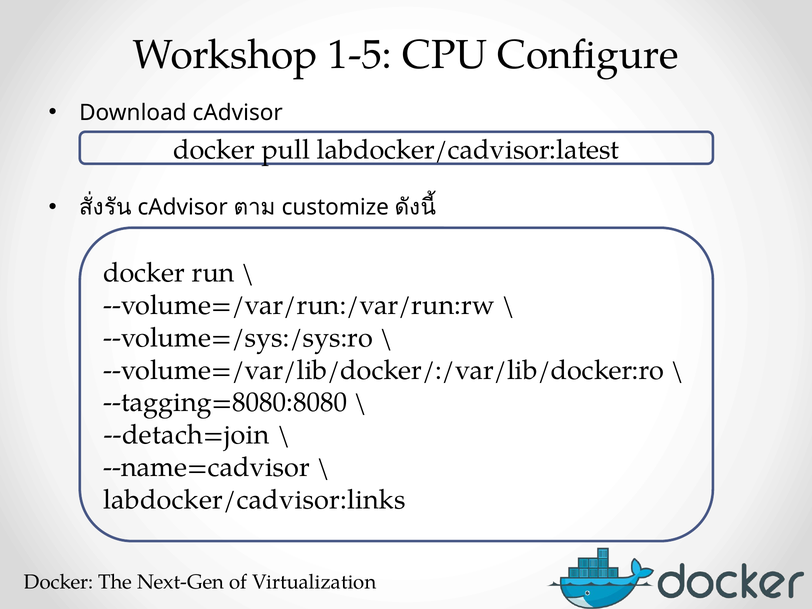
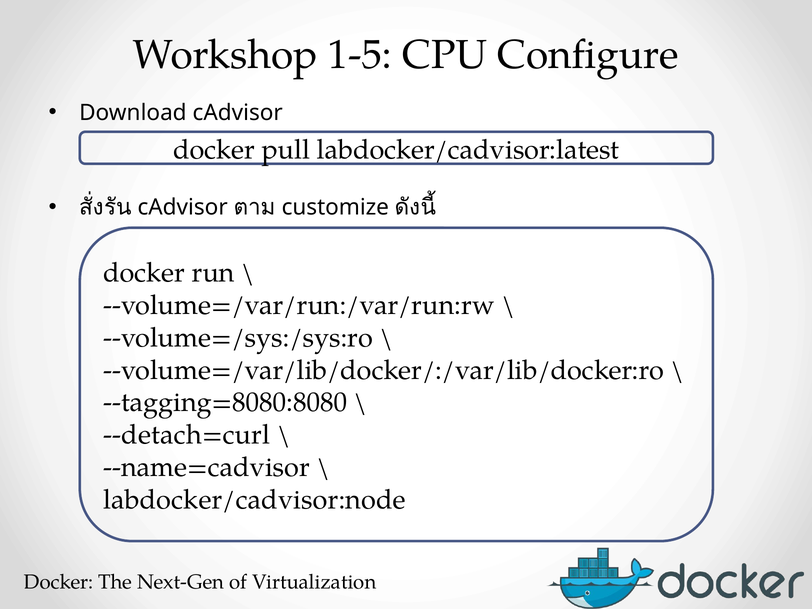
--detach=join: --detach=join -> --detach=curl
labdocker/cadvisor:links: labdocker/cadvisor:links -> labdocker/cadvisor:node
